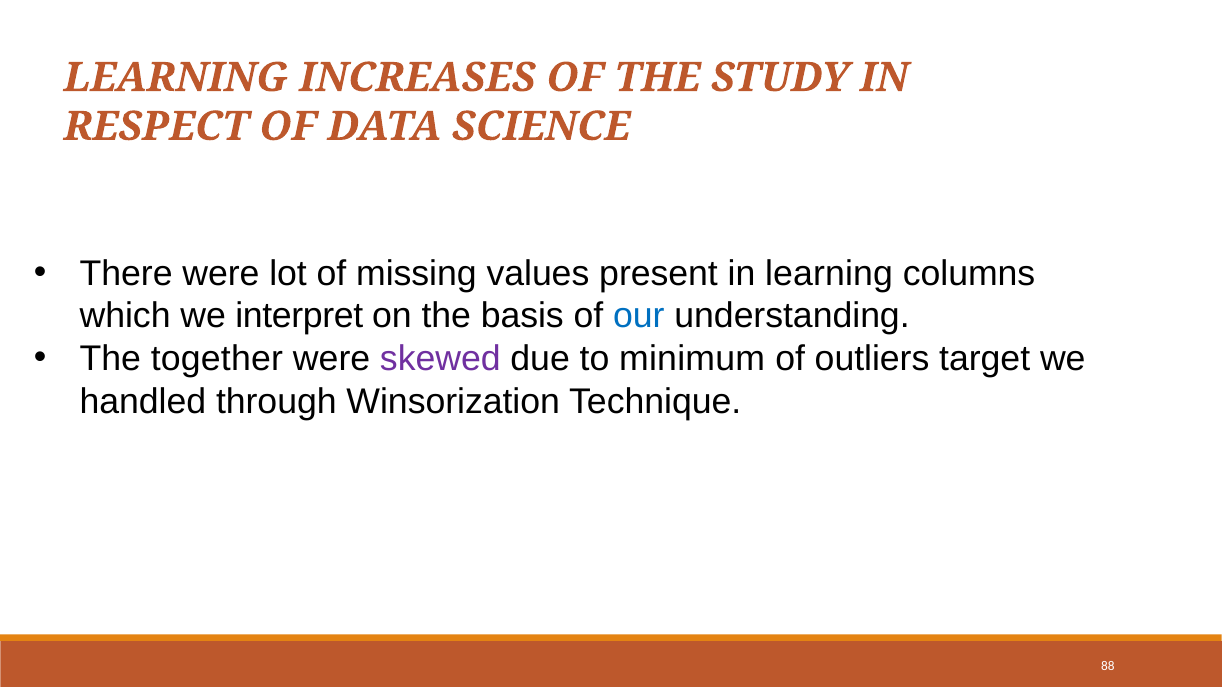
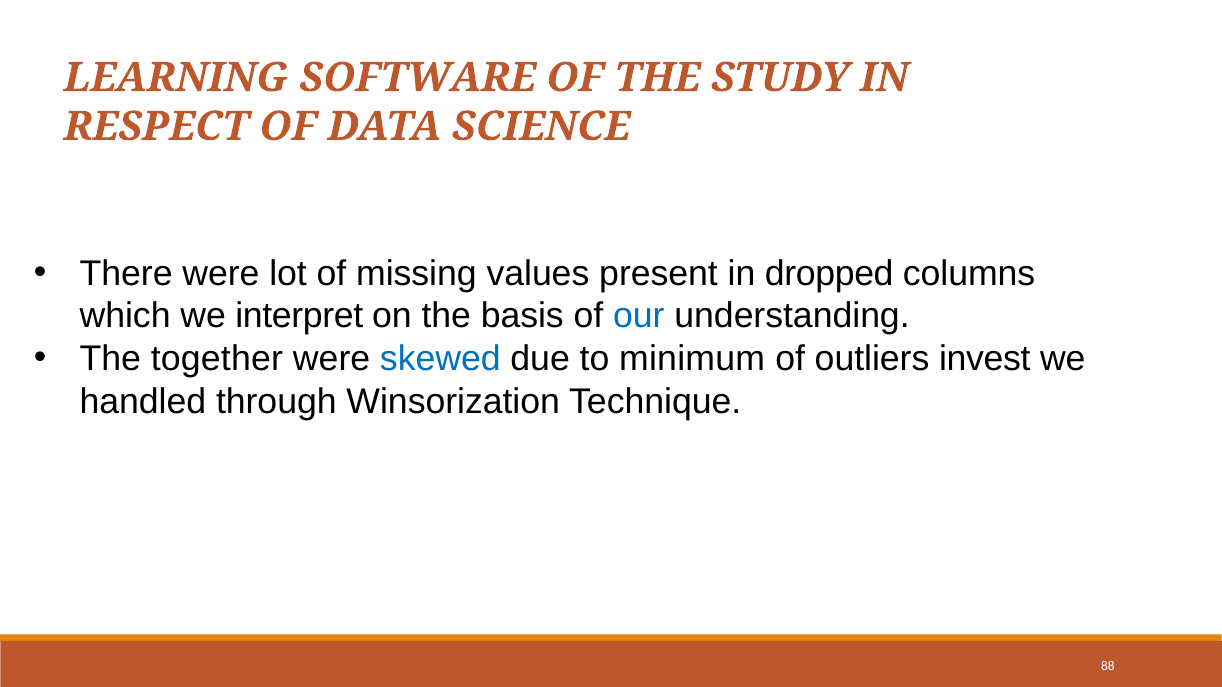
INCREASES: INCREASES -> SOFTWARE
in learning: learning -> dropped
skewed colour: purple -> blue
target: target -> invest
